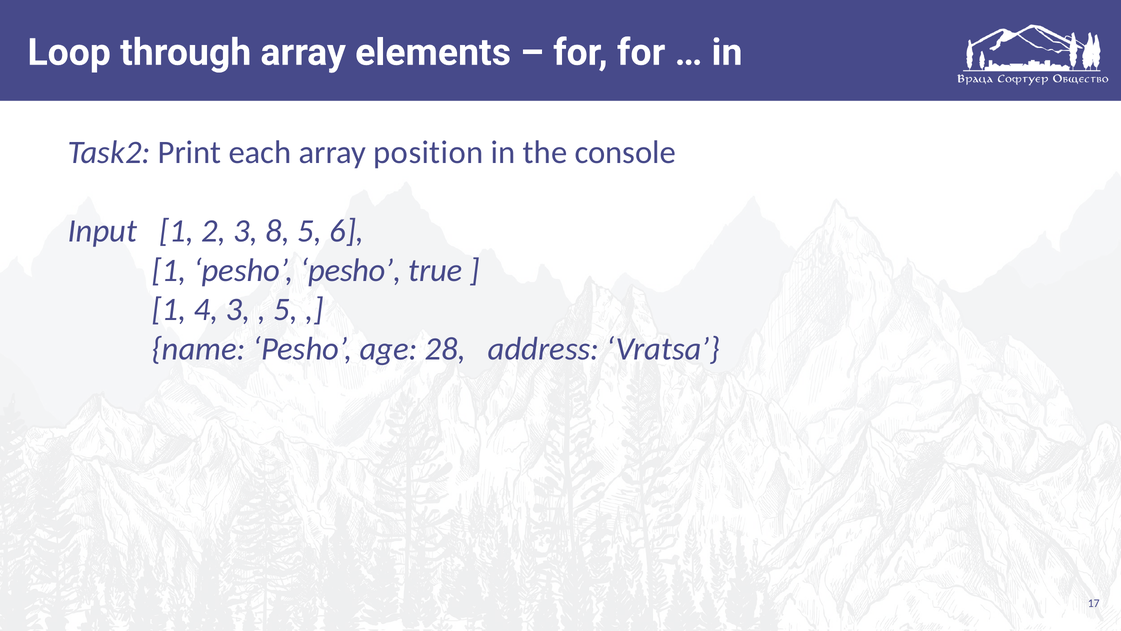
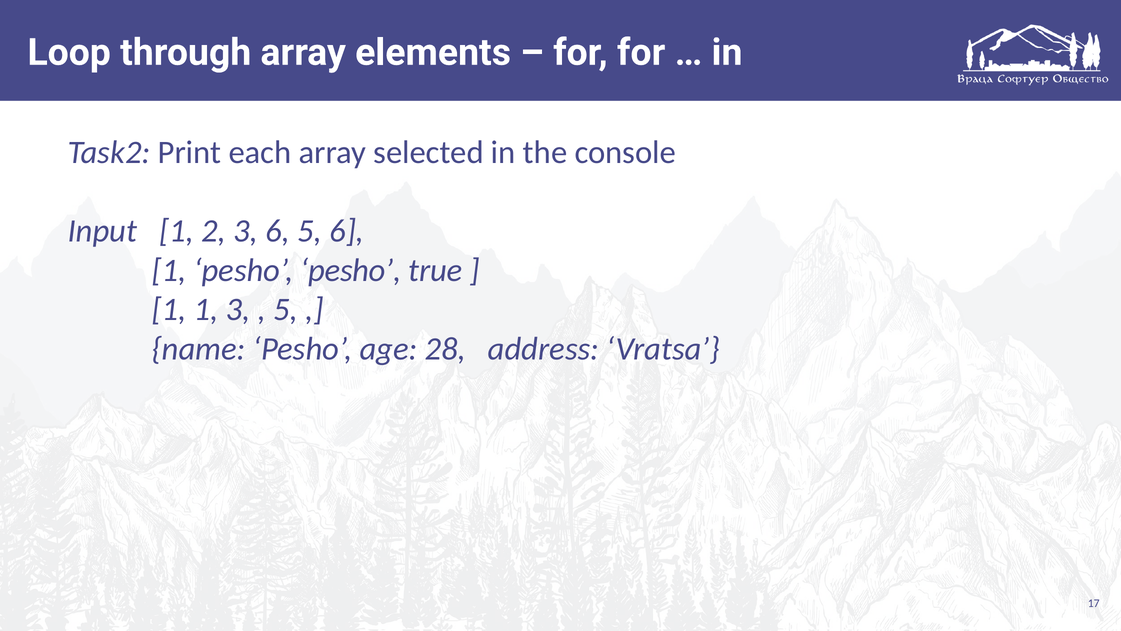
position: position -> selected
3 8: 8 -> 6
1 4: 4 -> 1
